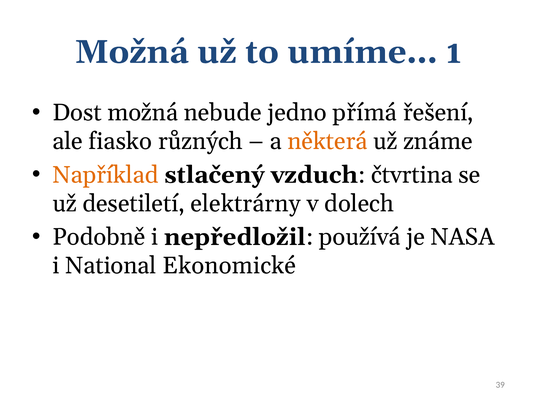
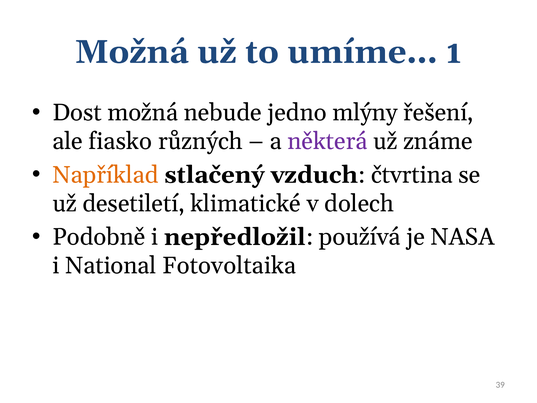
přímá: přímá -> mlýny
některá colour: orange -> purple
elektrárny: elektrárny -> klimatické
Ekonomické: Ekonomické -> Fotovoltaika
